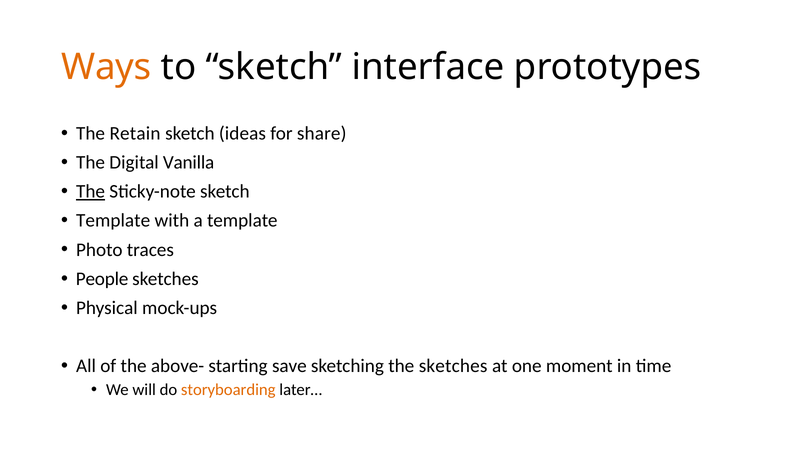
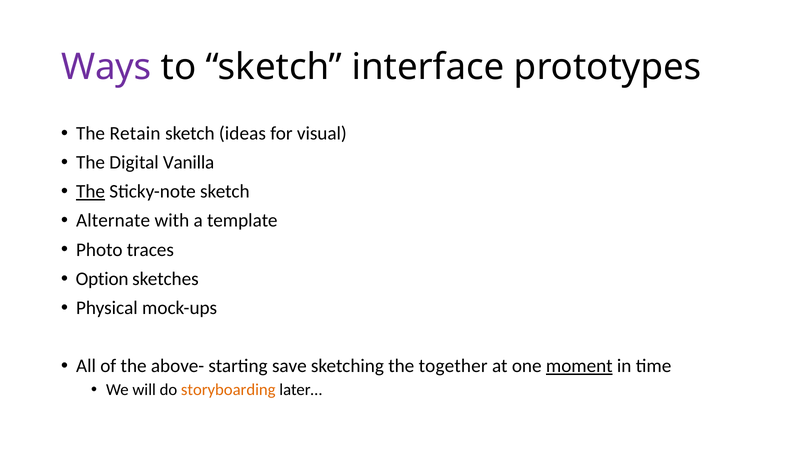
Ways colour: orange -> purple
share: share -> visual
Template at (113, 220): Template -> Alternate
People: People -> Option
the sketches: sketches -> together
moment underline: none -> present
